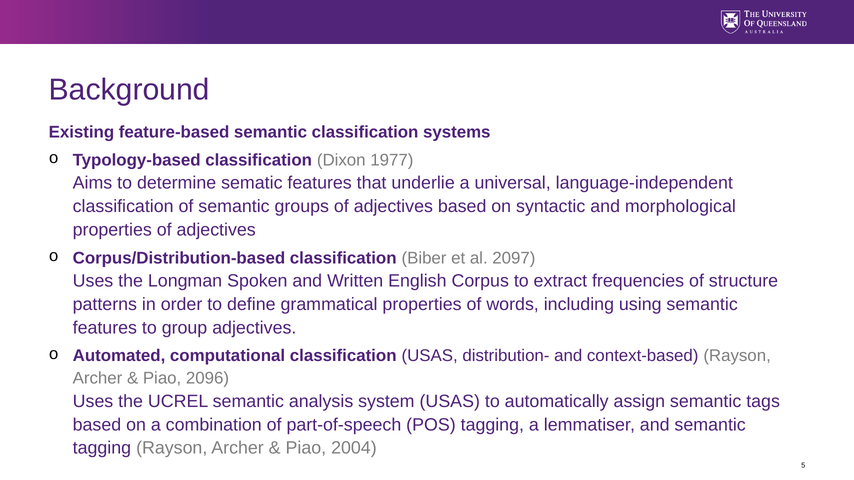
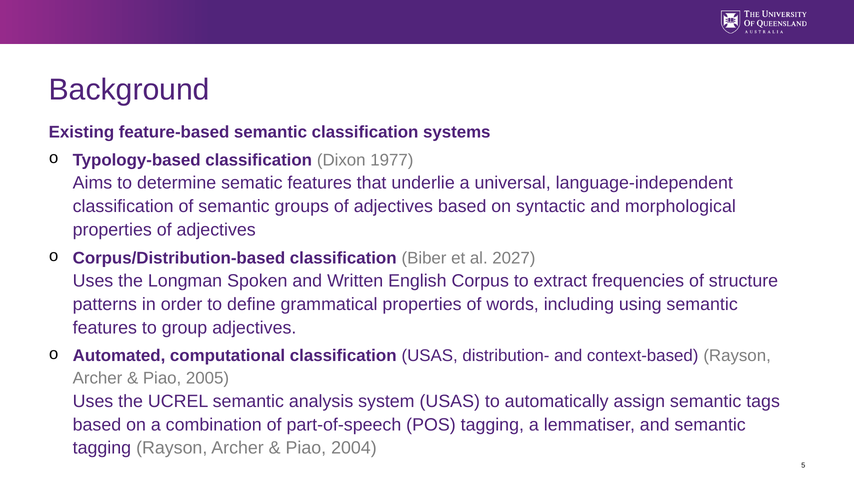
2097: 2097 -> 2027
2096: 2096 -> 2005
